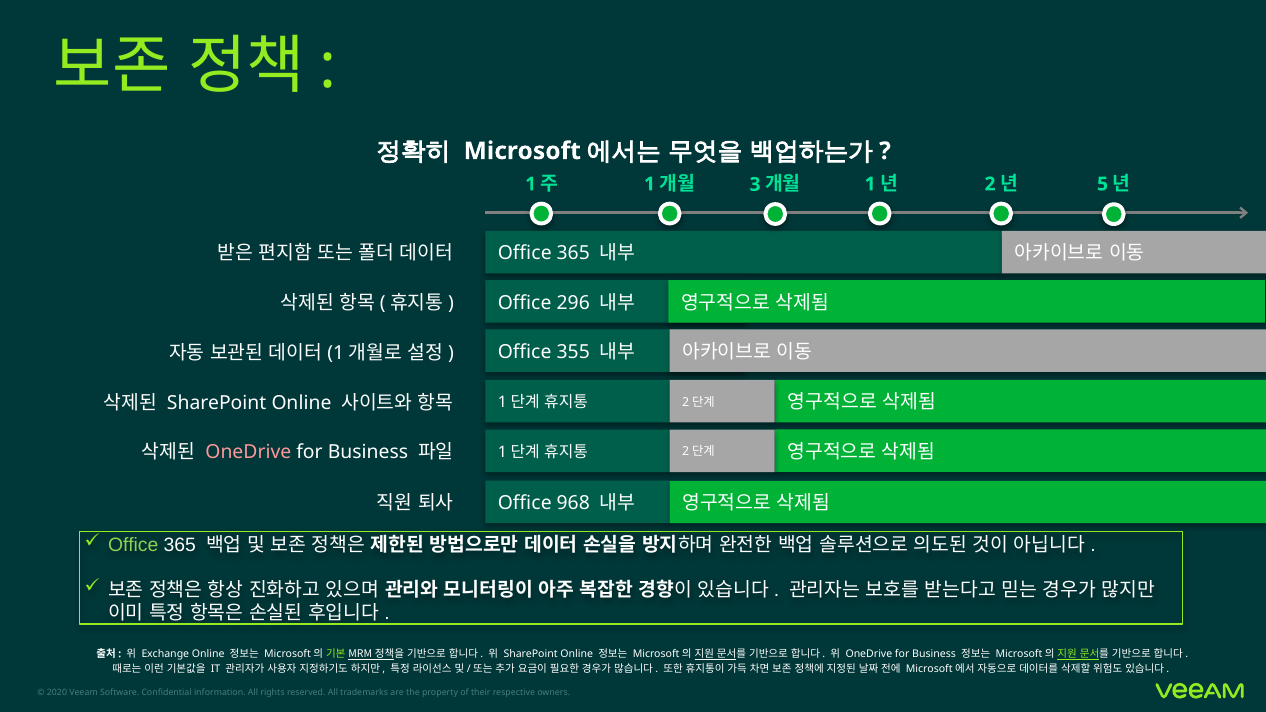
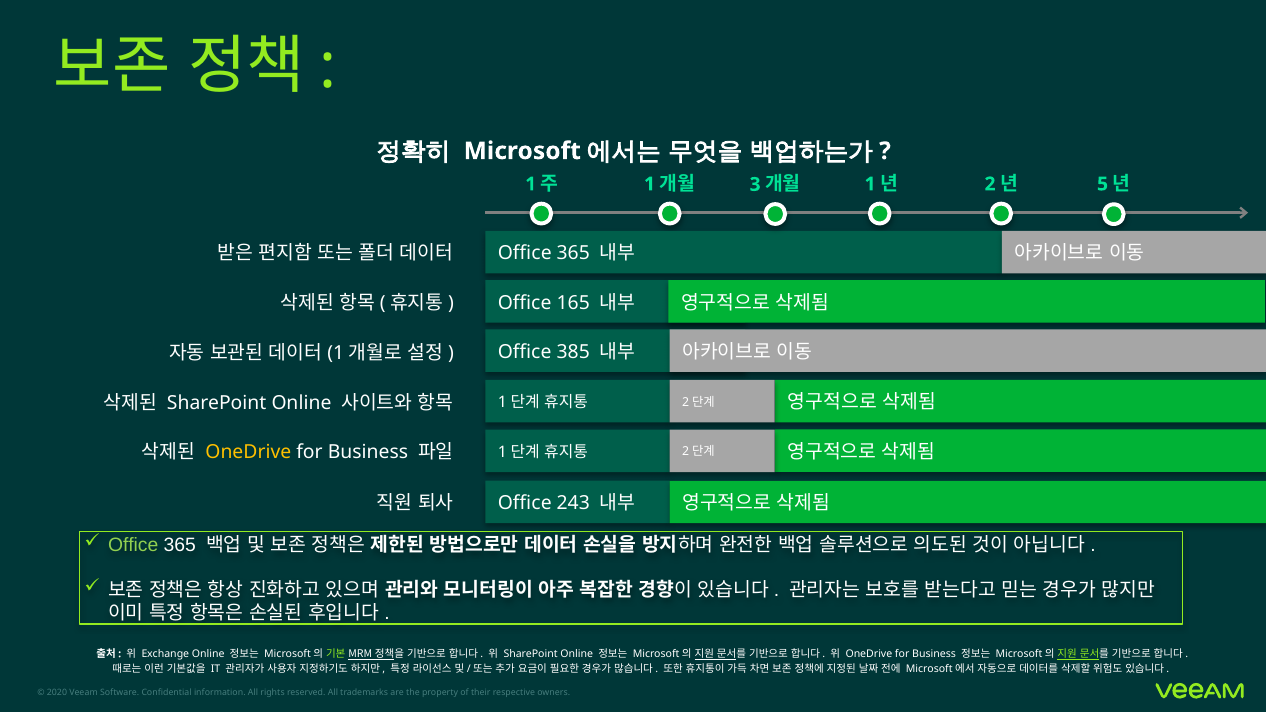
296: 296 -> 165
355: 355 -> 385
OneDrive at (248, 453) colour: pink -> yellow
968: 968 -> 243
